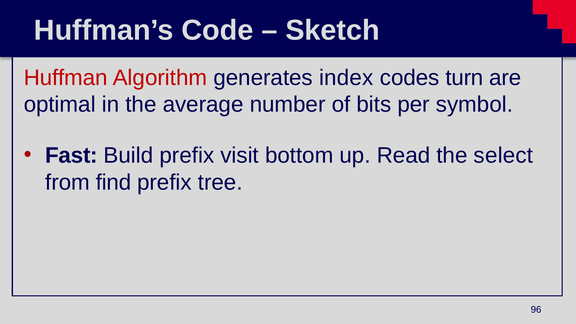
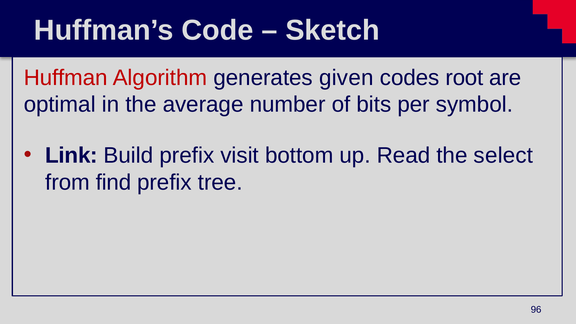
index: index -> given
turn: turn -> root
Fast: Fast -> Link
